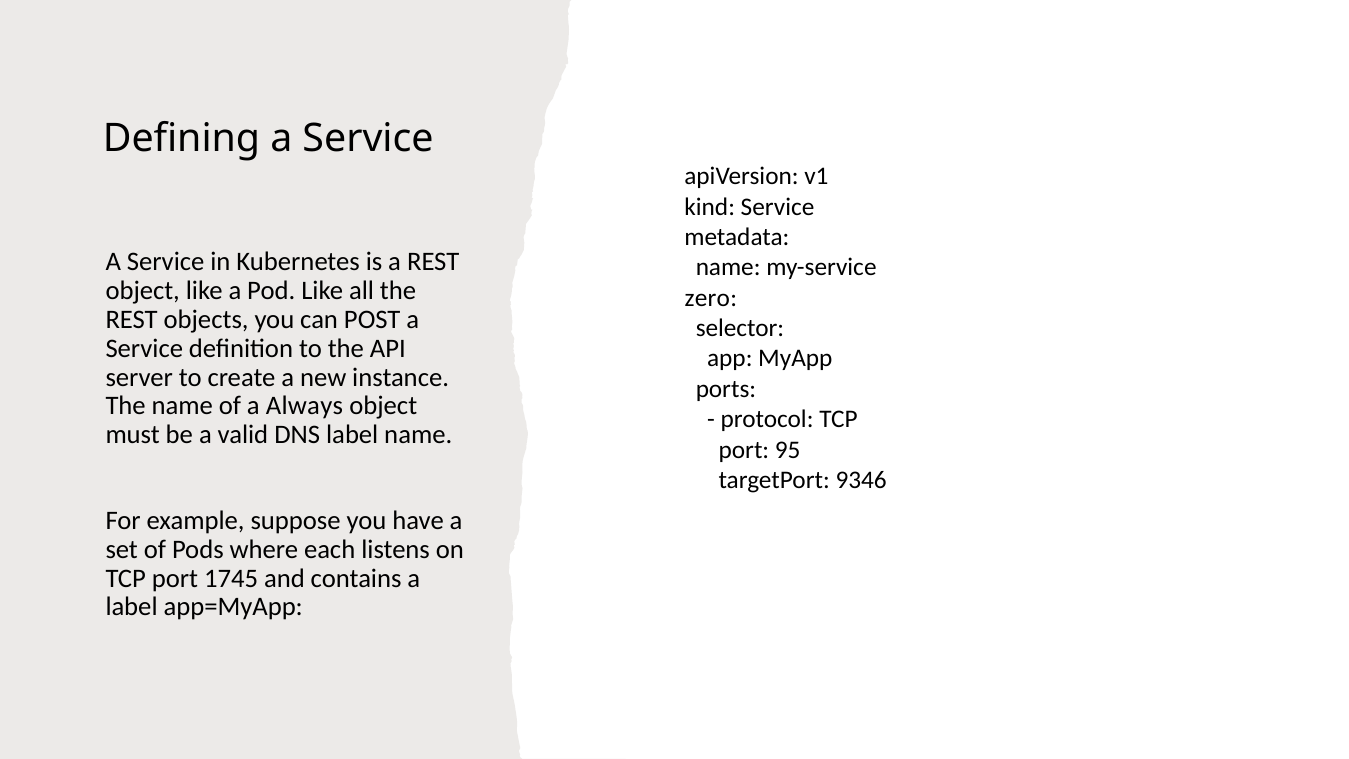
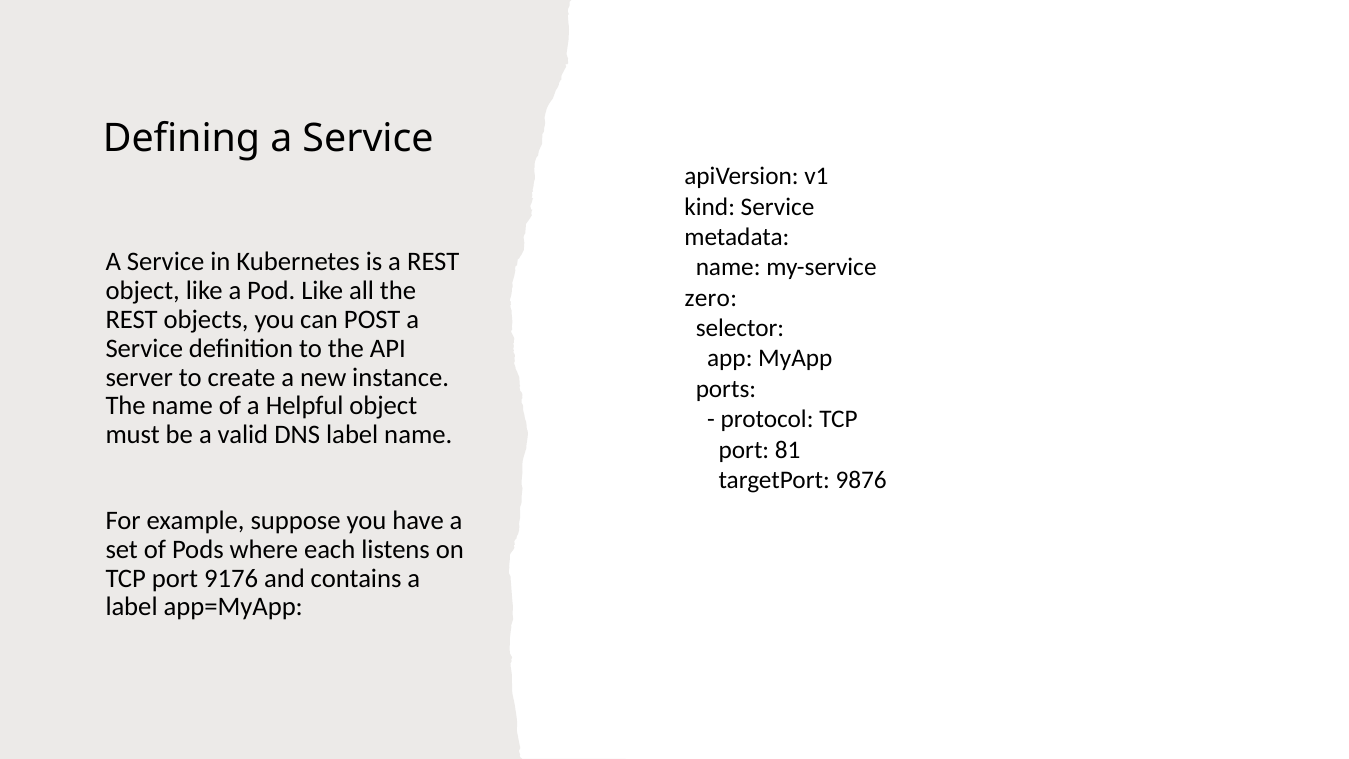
Always: Always -> Helpful
95: 95 -> 81
9346: 9346 -> 9876
1745: 1745 -> 9176
